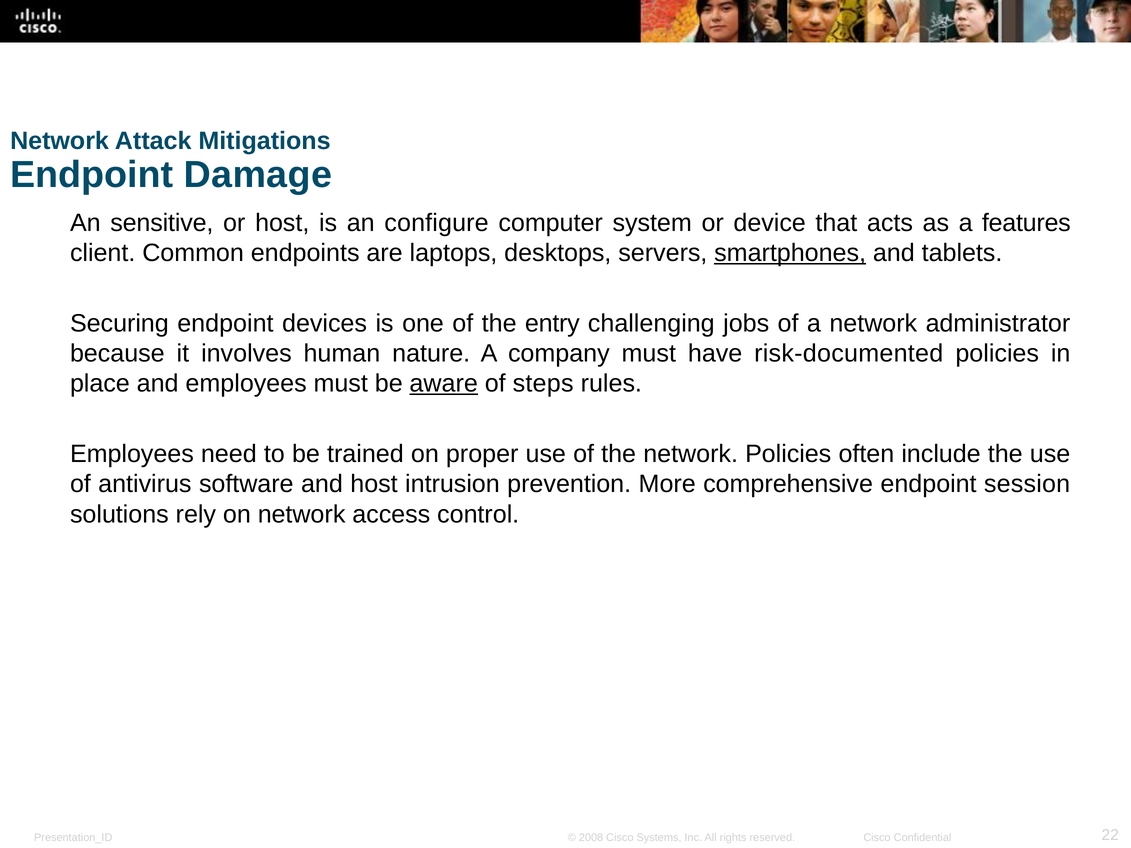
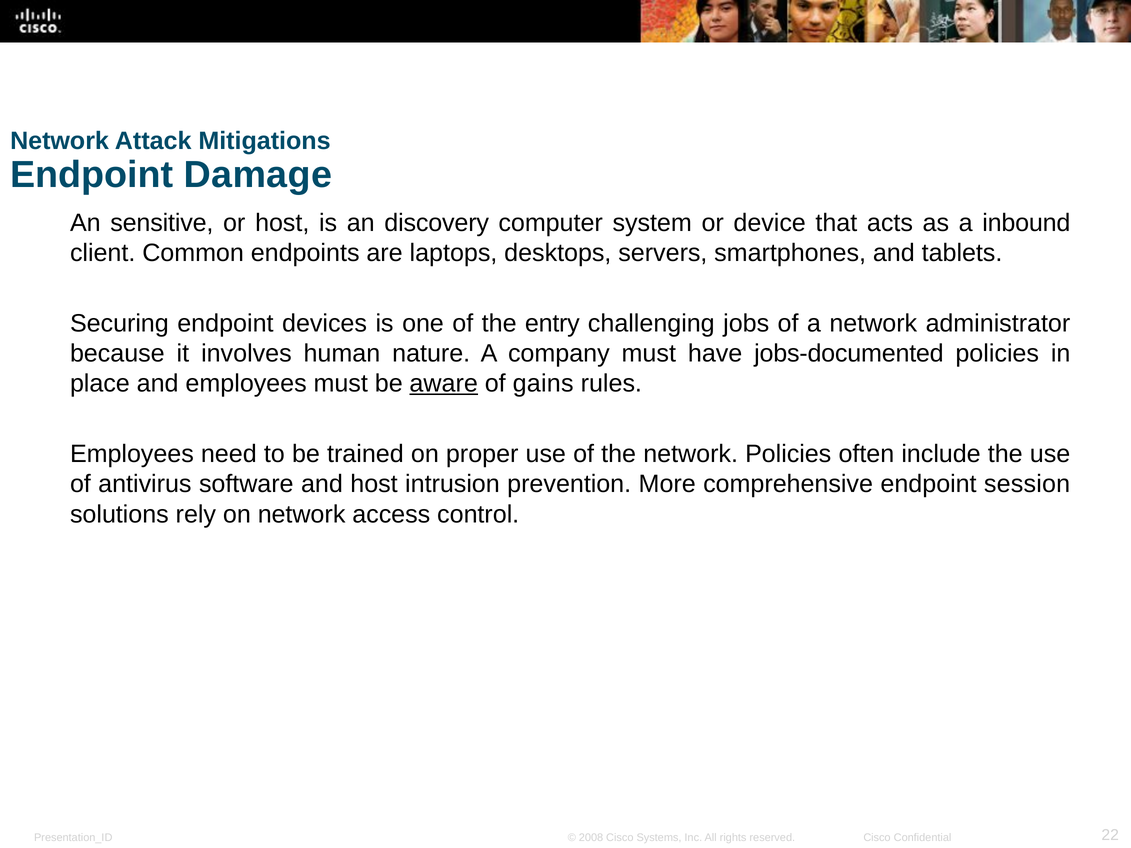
configure: configure -> discovery
features: features -> inbound
smartphones underline: present -> none
risk-documented: risk-documented -> jobs-documented
steps: steps -> gains
